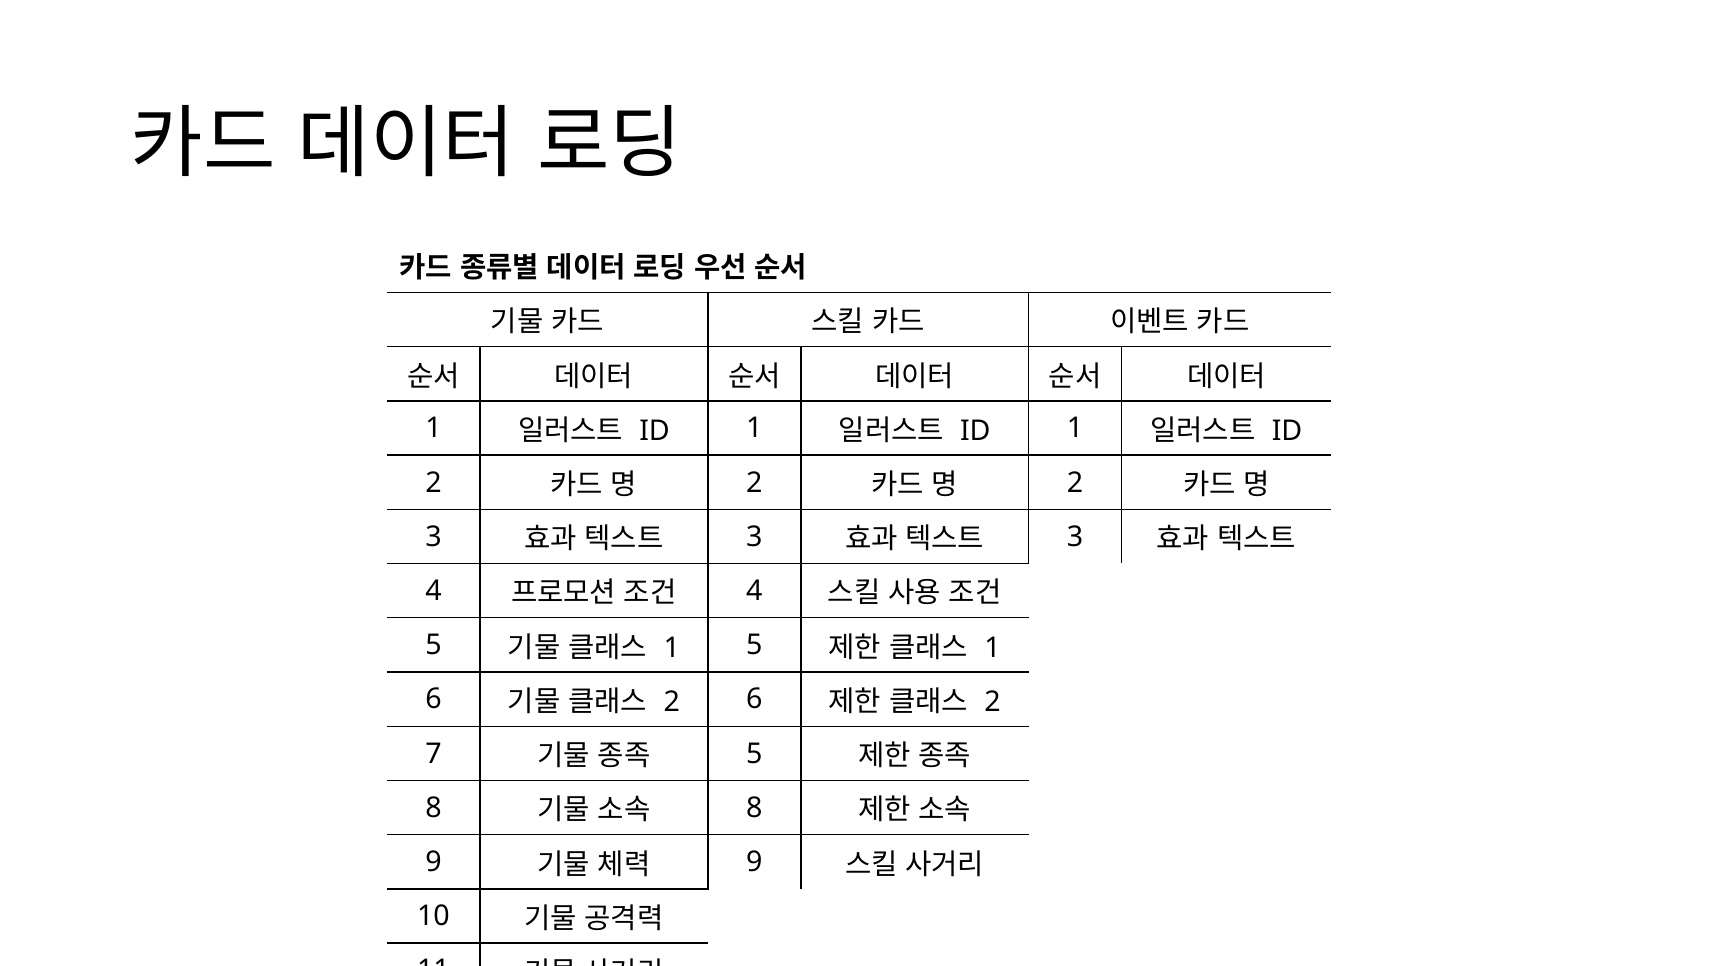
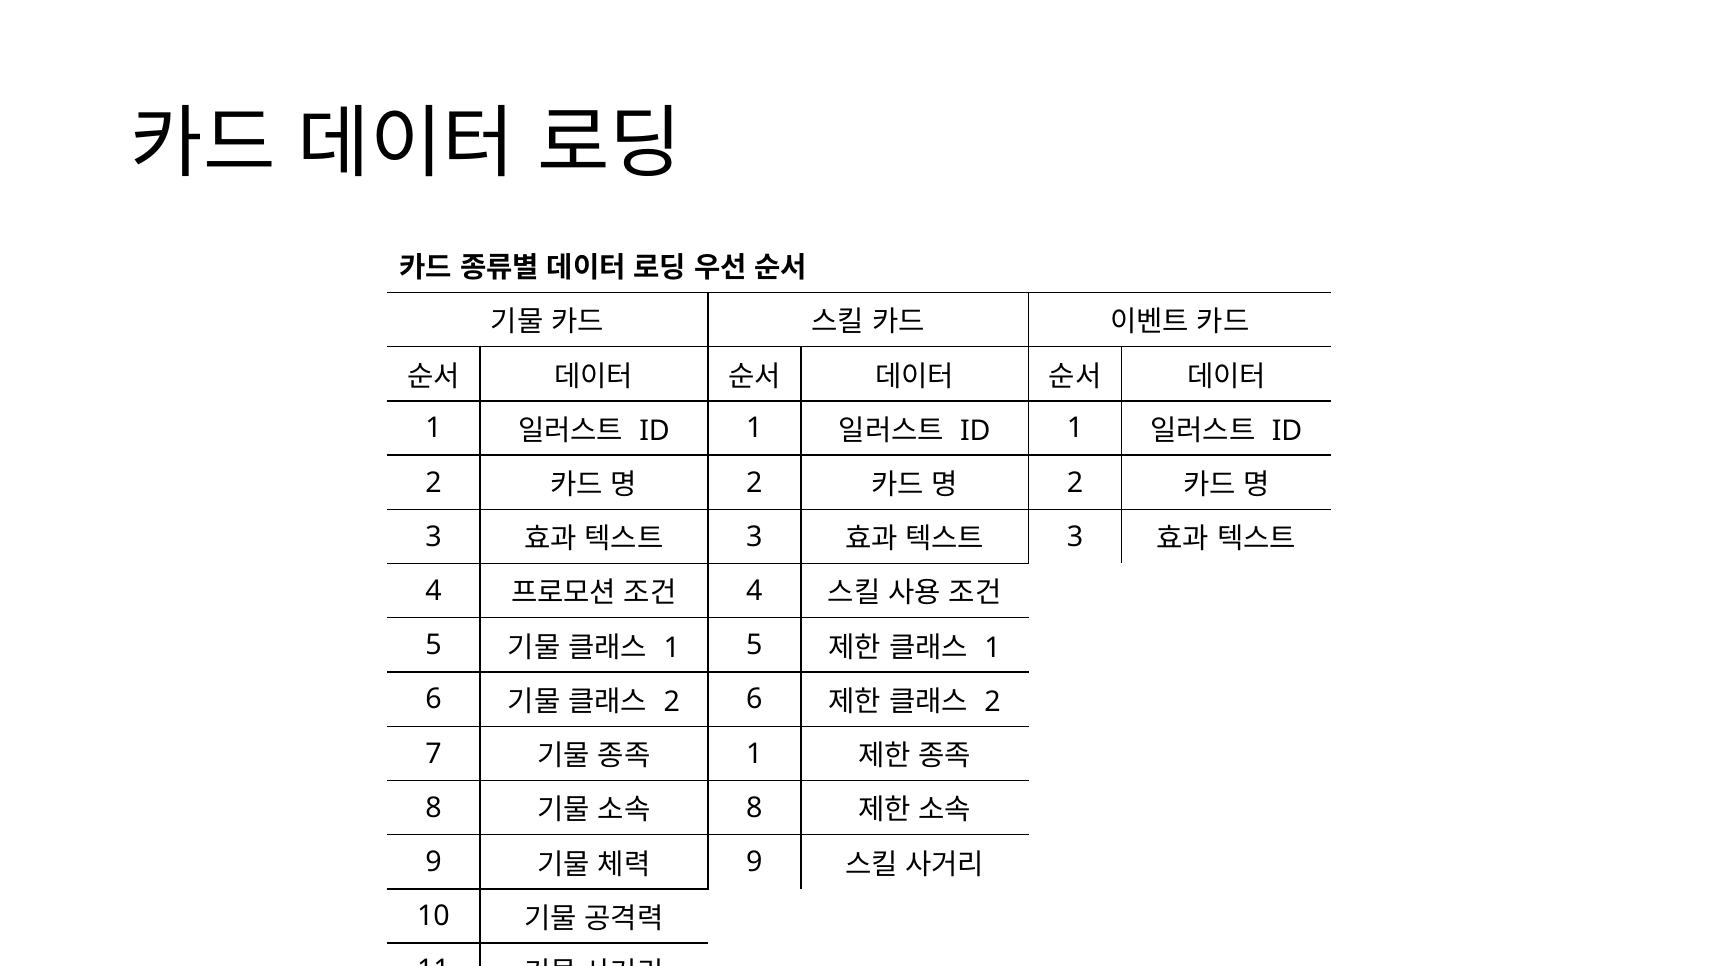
5 at (754, 754): 5 -> 1
